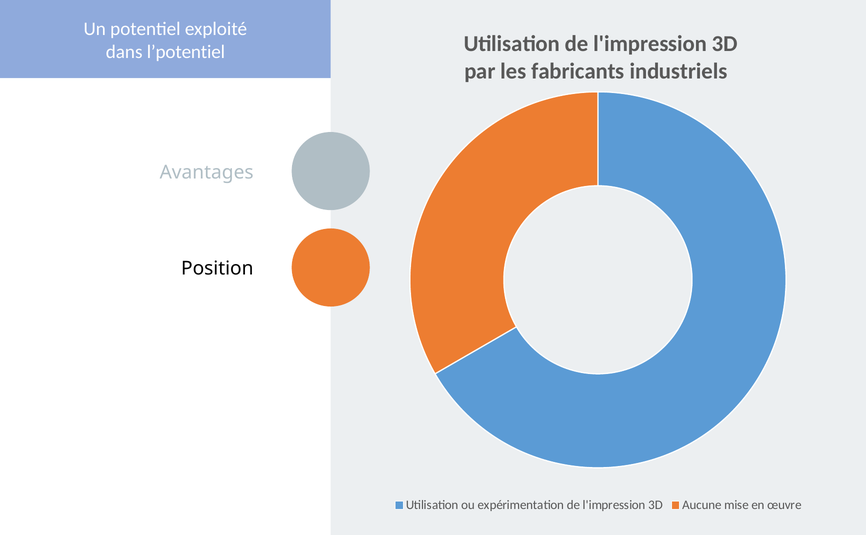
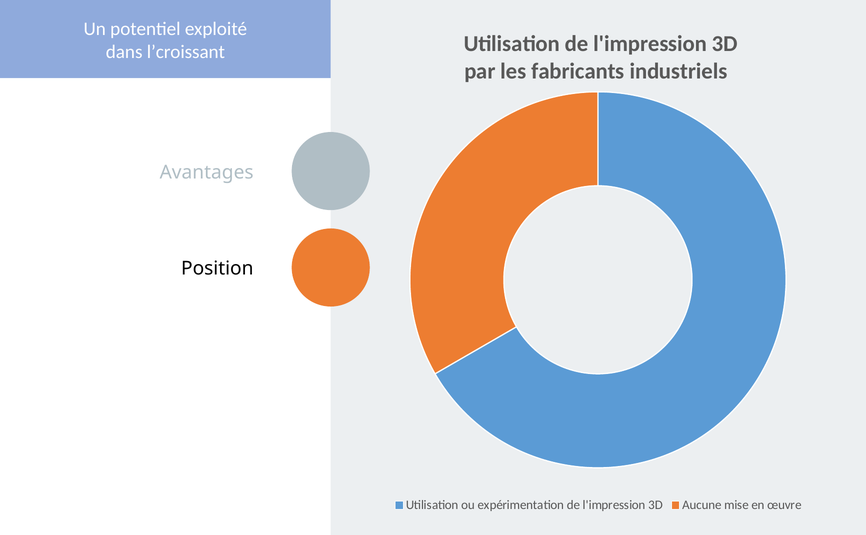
l’potentiel: l’potentiel -> l’croissant
